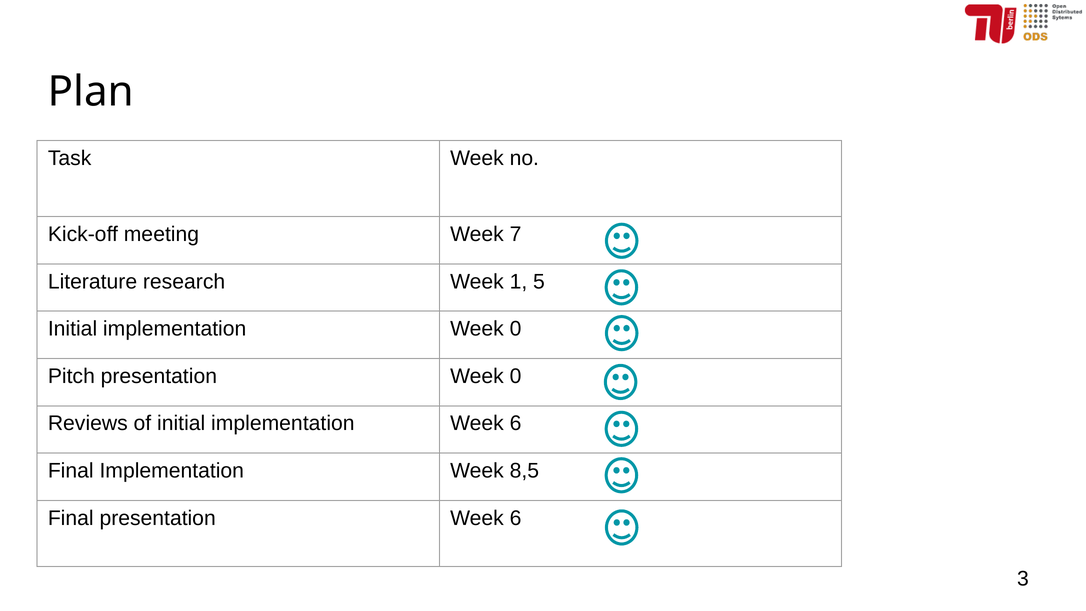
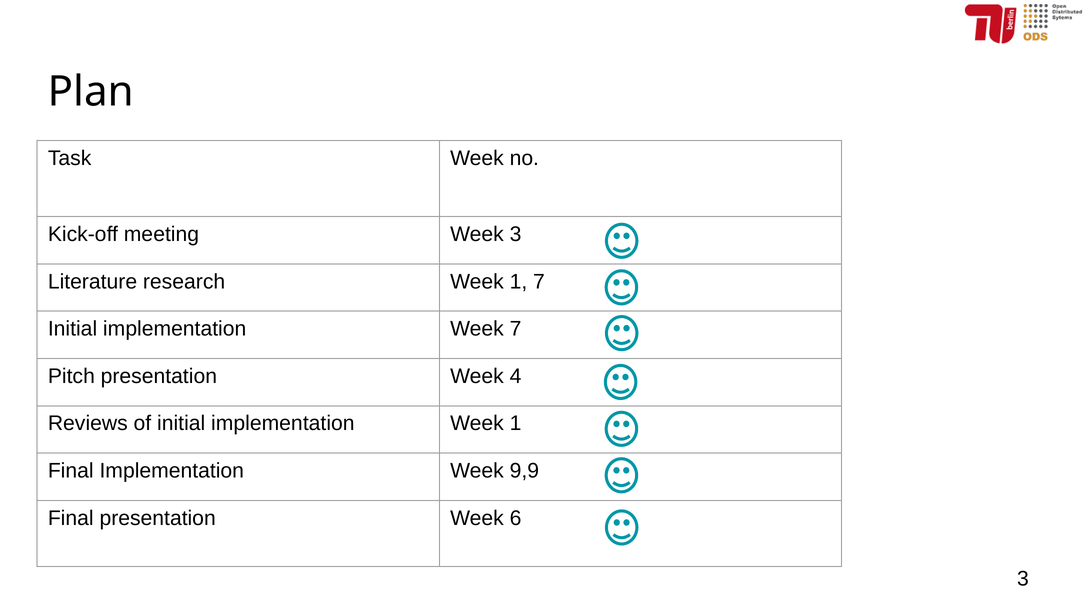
Week 7: 7 -> 3
1 5: 5 -> 7
implementation Week 0: 0 -> 7
presentation Week 0: 0 -> 4
implementation Week 6: 6 -> 1
8,5: 8,5 -> 9,9
